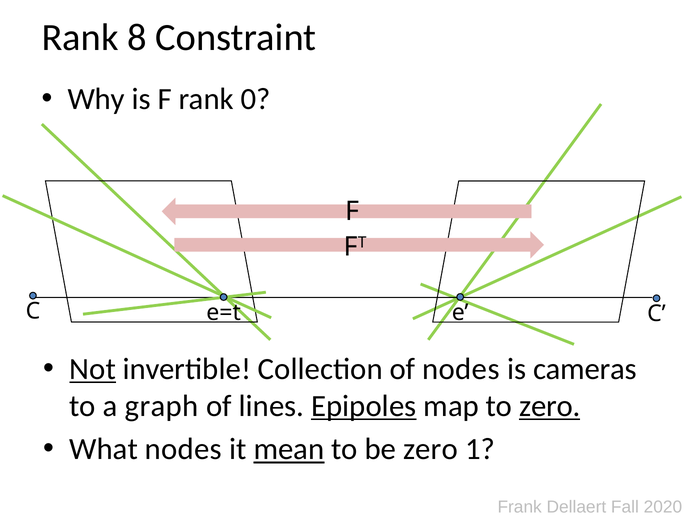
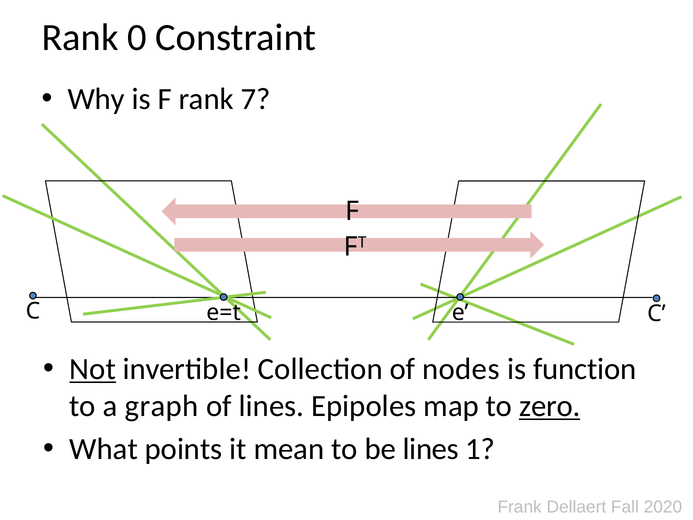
8: 8 -> 0
0: 0 -> 7
cameras: cameras -> function
Epipoles underline: present -> none
What nodes: nodes -> points
mean underline: present -> none
be zero: zero -> lines
